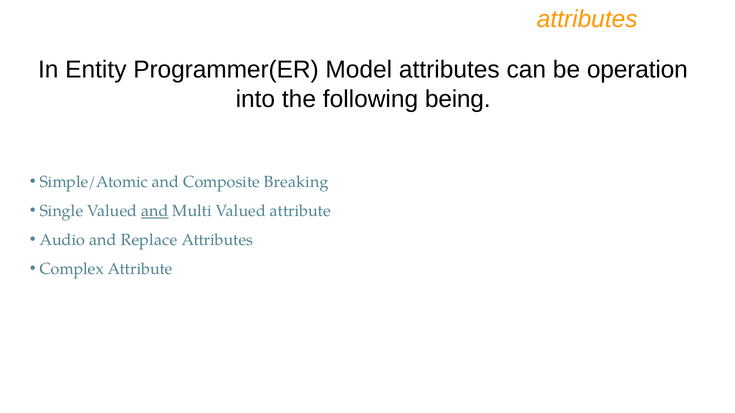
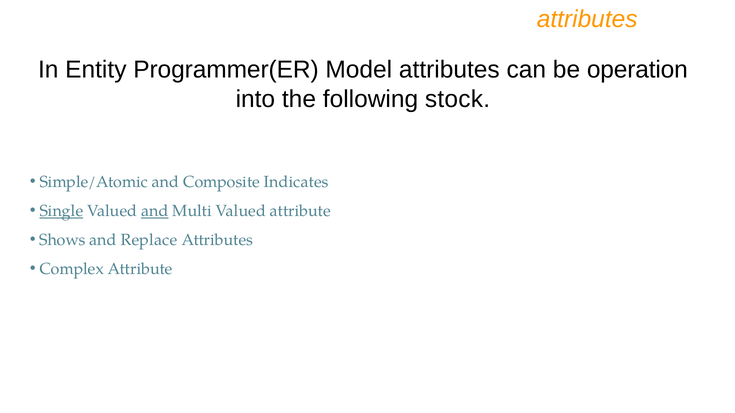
being: being -> stock
Breaking: Breaking -> Indicates
Single underline: none -> present
Audio: Audio -> Shows
